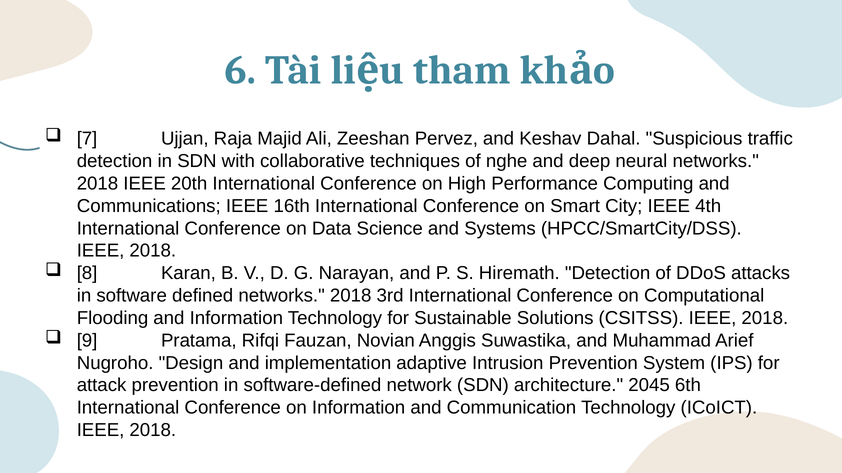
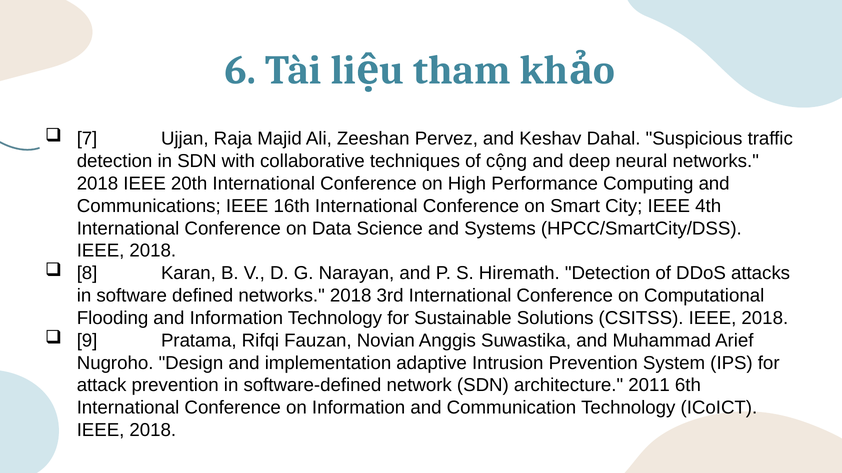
nghe: nghe -> cộng
2045: 2045 -> 2011
